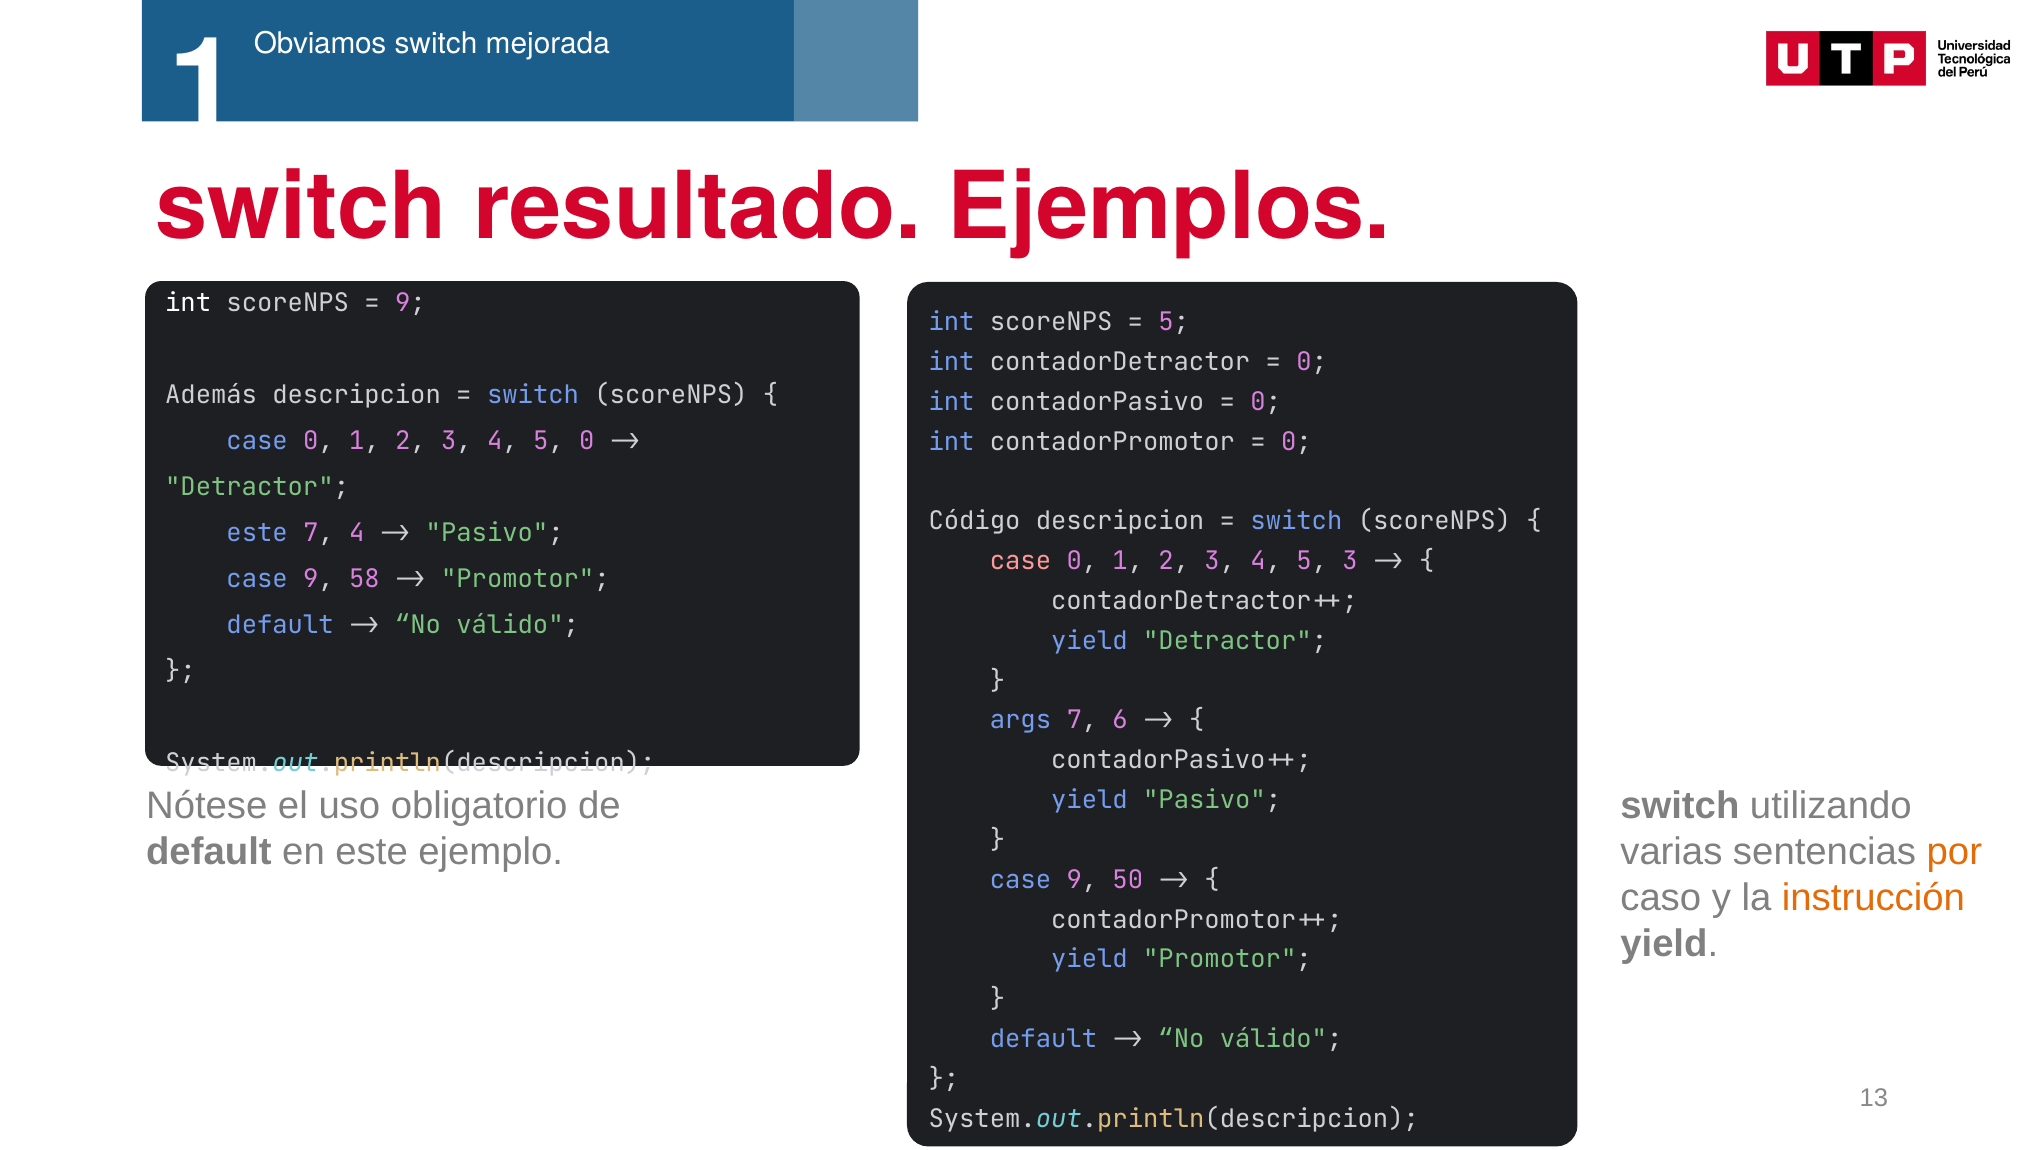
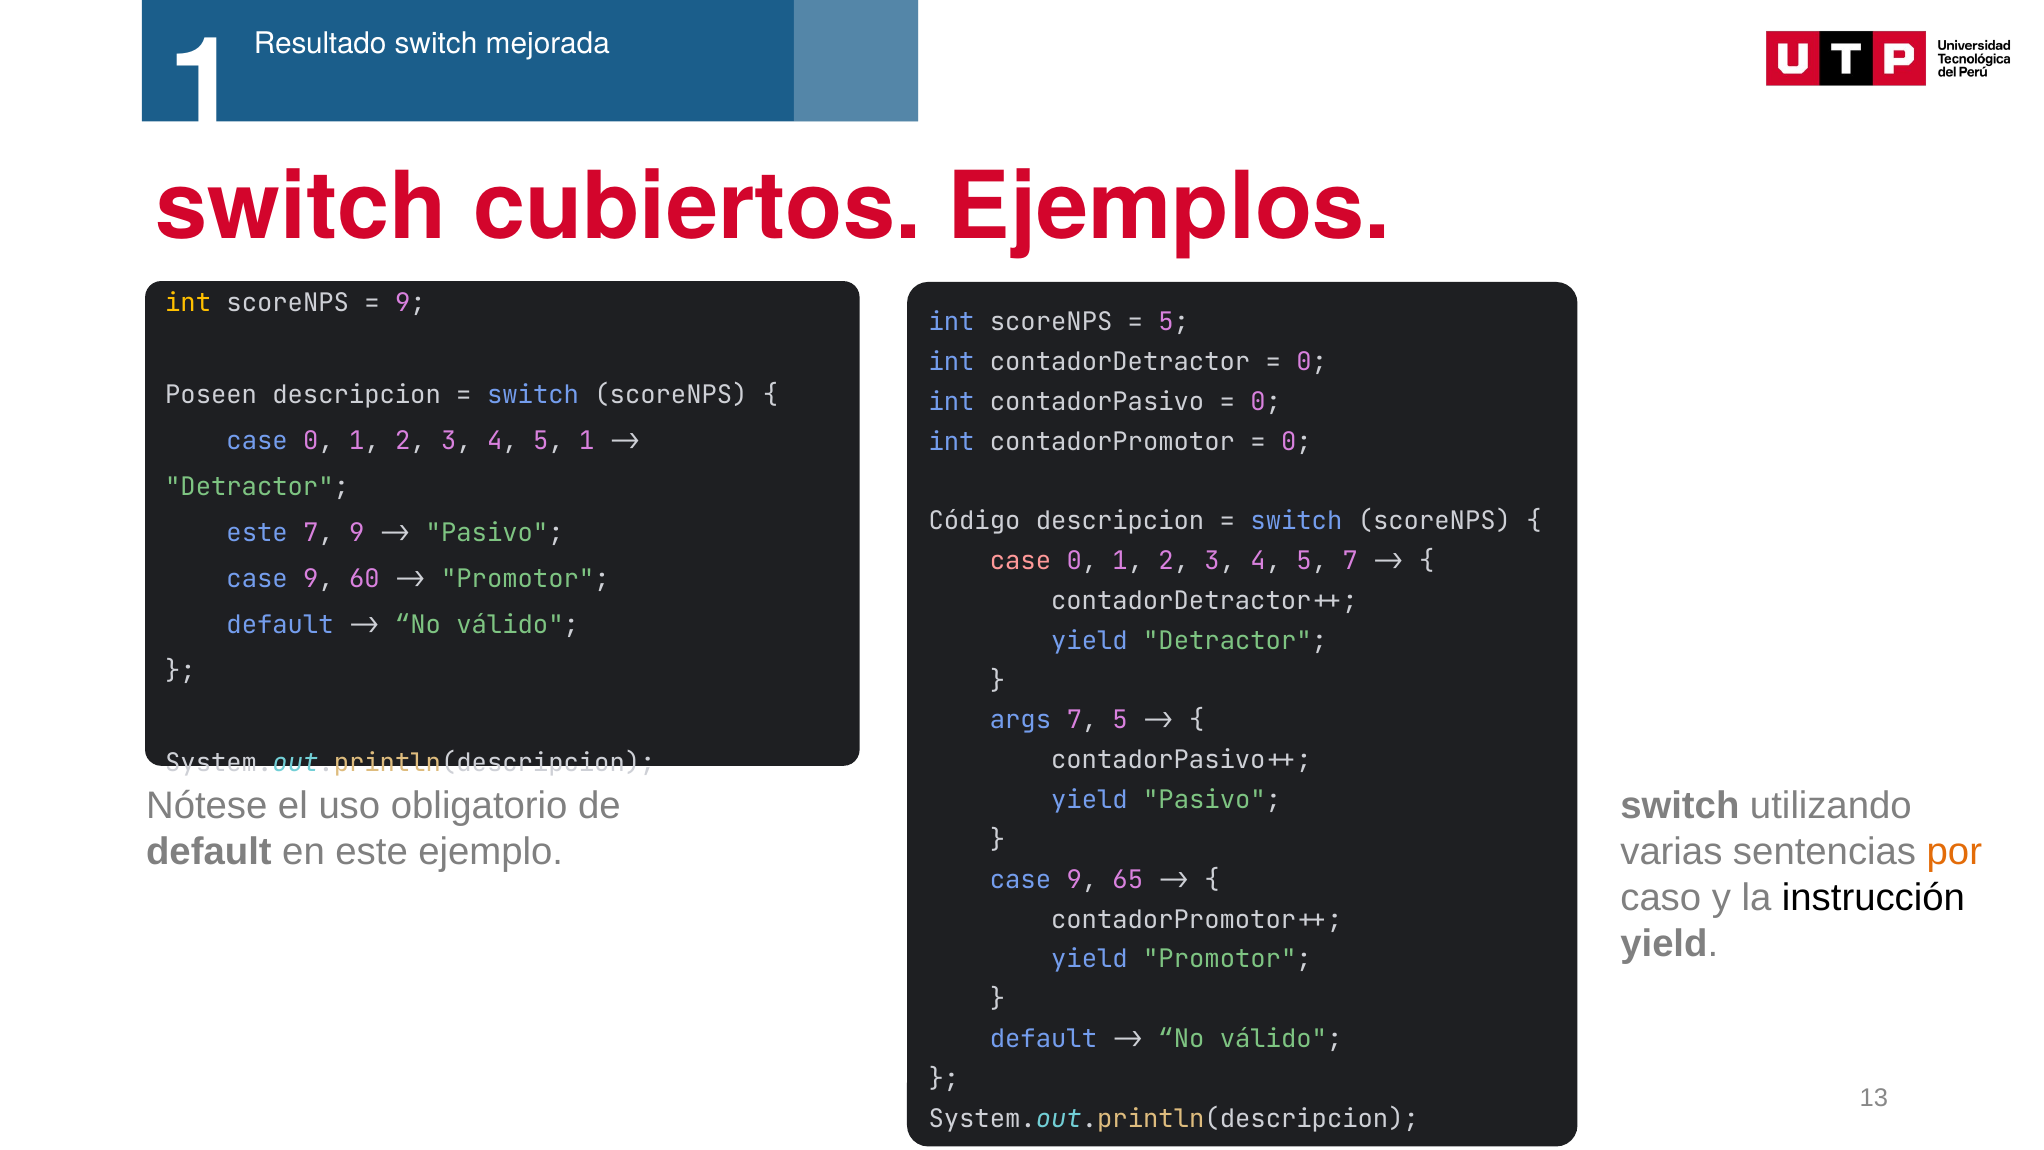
Obviamos: Obviamos -> Resultado
resultado: resultado -> cubiertos
int at (188, 303) colour: white -> yellow
Además: Además -> Poseen
5 0: 0 -> 1
7 4: 4 -> 9
5 3: 3 -> 7
58: 58 -> 60
7 6: 6 -> 5
50: 50 -> 65
instrucción colour: orange -> black
